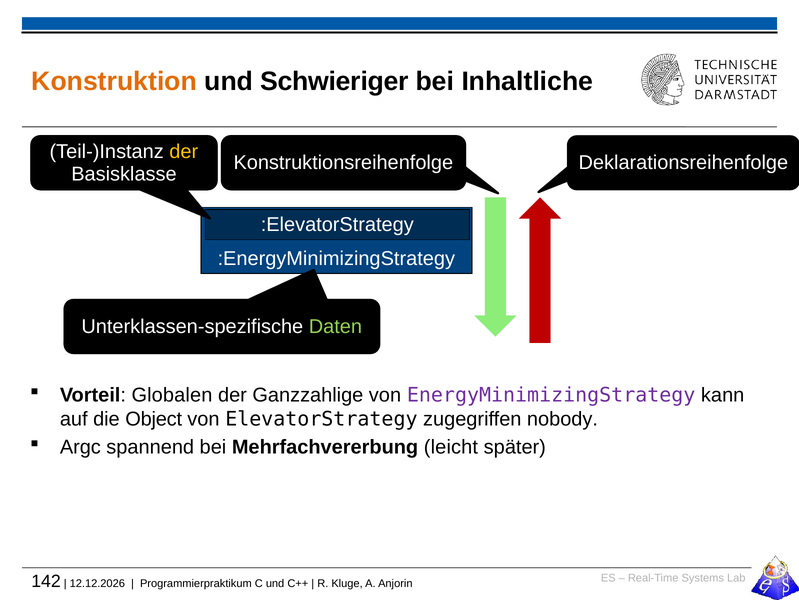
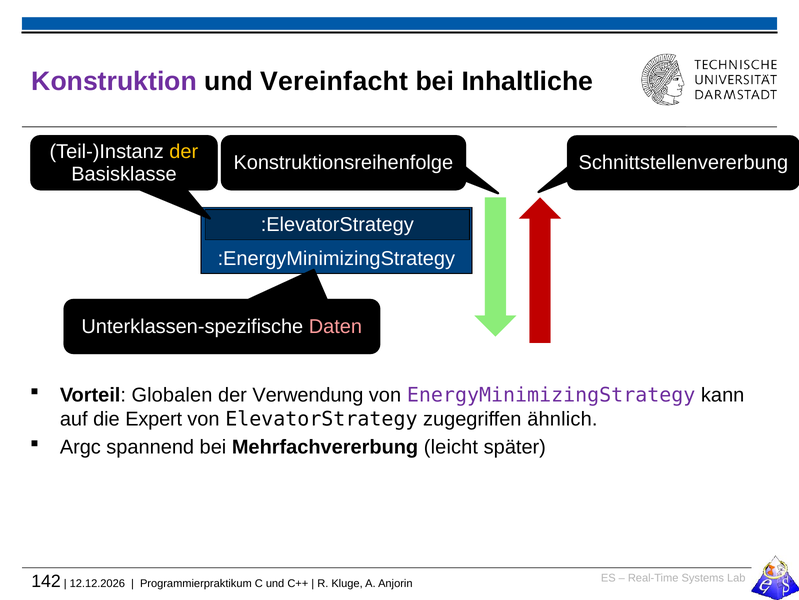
Konstruktion colour: orange -> purple
Schwieriger: Schwieriger -> Vereinfacht
Deklarationsreihenfolge: Deklarationsreihenfolge -> Schnittstellenvererbung
Daten colour: light green -> pink
Ganzzahlige: Ganzzahlige -> Verwendung
Object: Object -> Expert
nobody: nobody -> ähnlich
